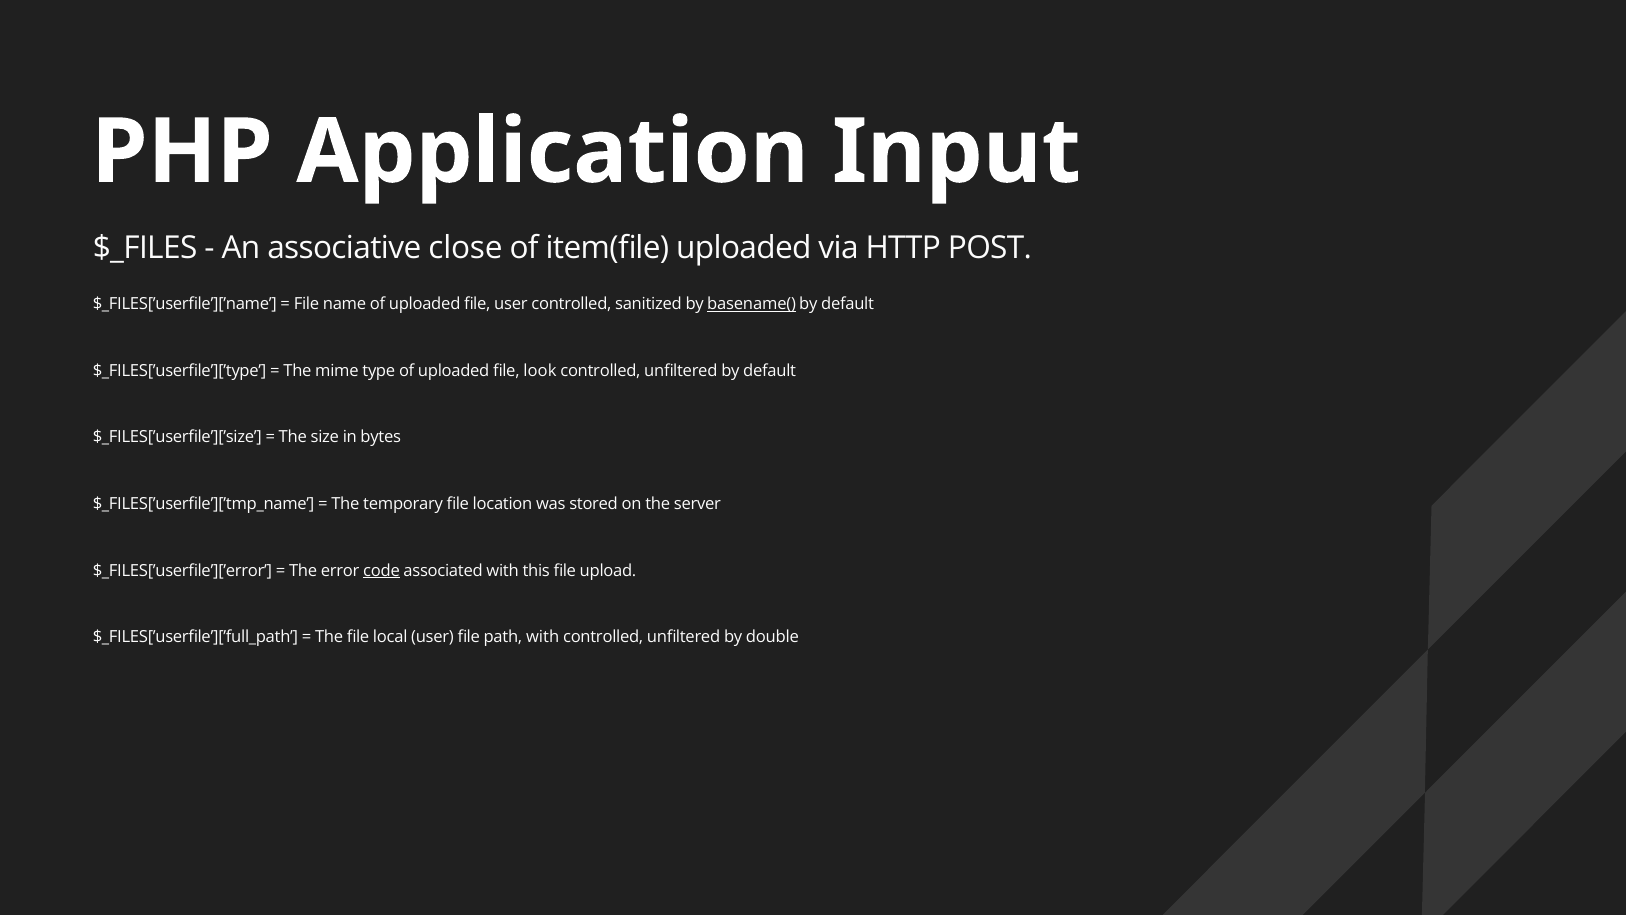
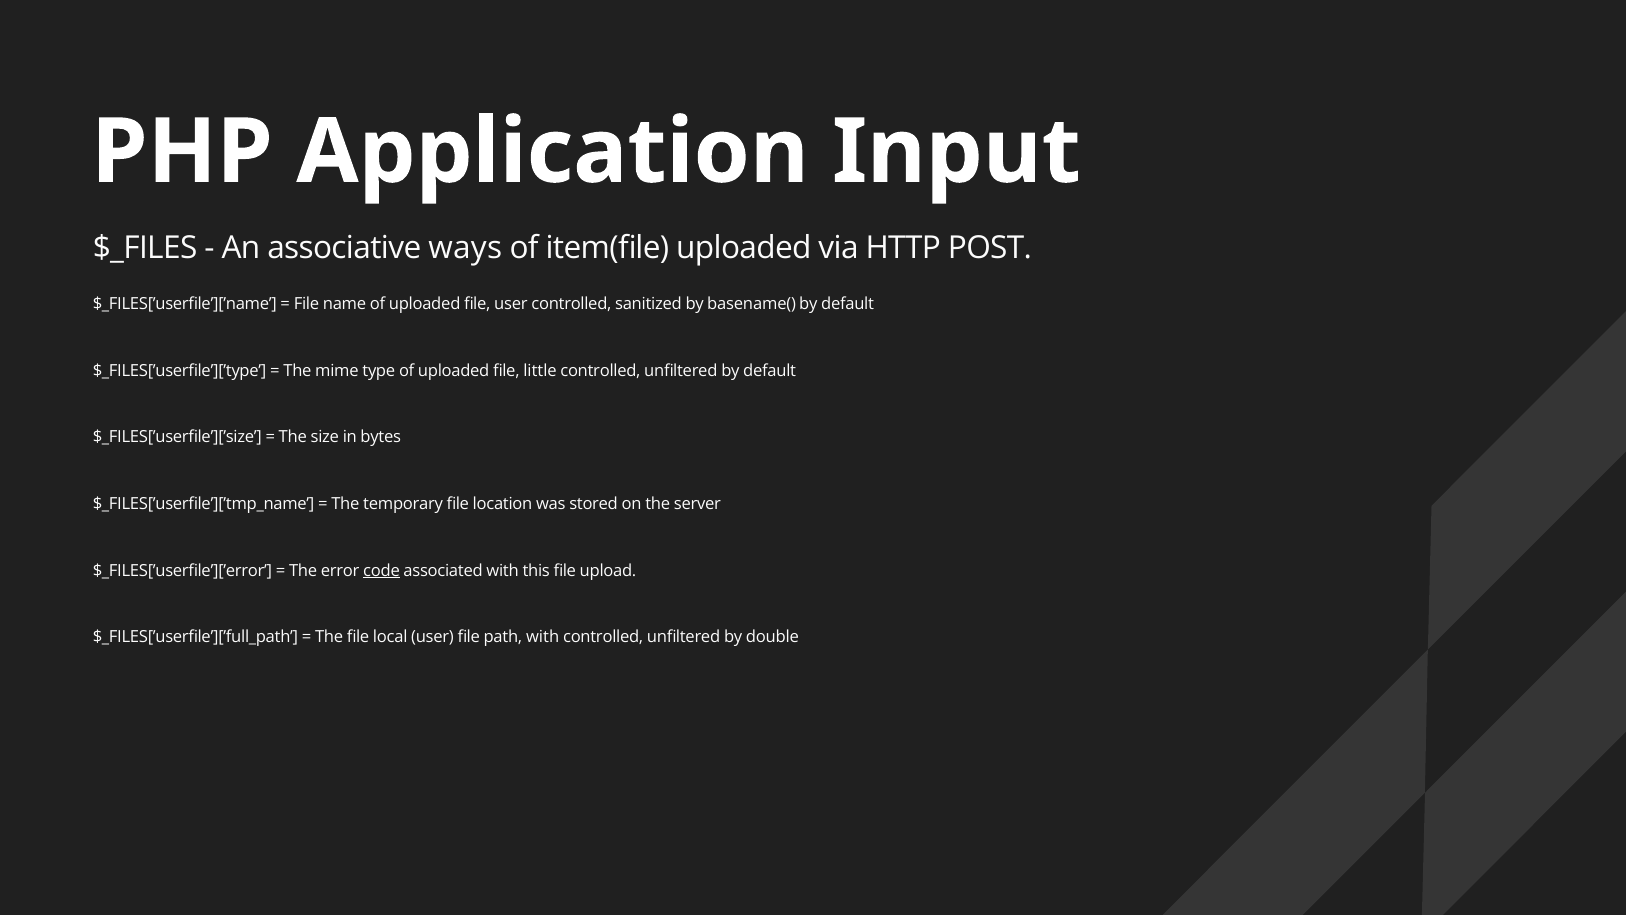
close: close -> ways
basename( underline: present -> none
look: look -> little
